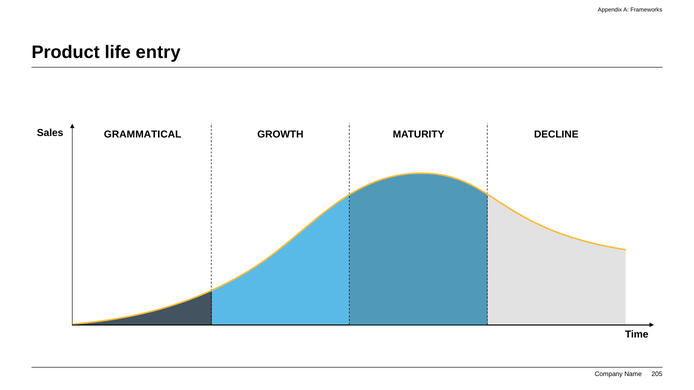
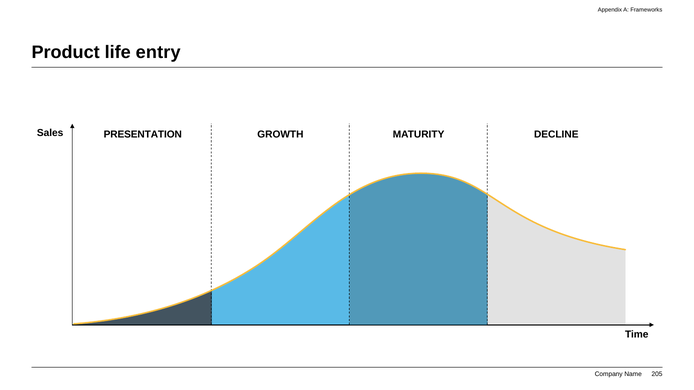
GRAMMATICAL: GRAMMATICAL -> PRESENTATION
